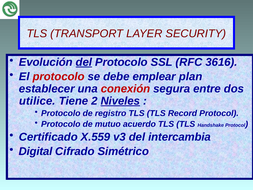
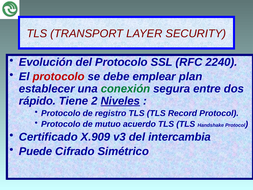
del at (84, 62) underline: present -> none
3616: 3616 -> 2240
conexión colour: red -> green
utilice: utilice -> rápido
X.559: X.559 -> X.909
Digital: Digital -> Puede
